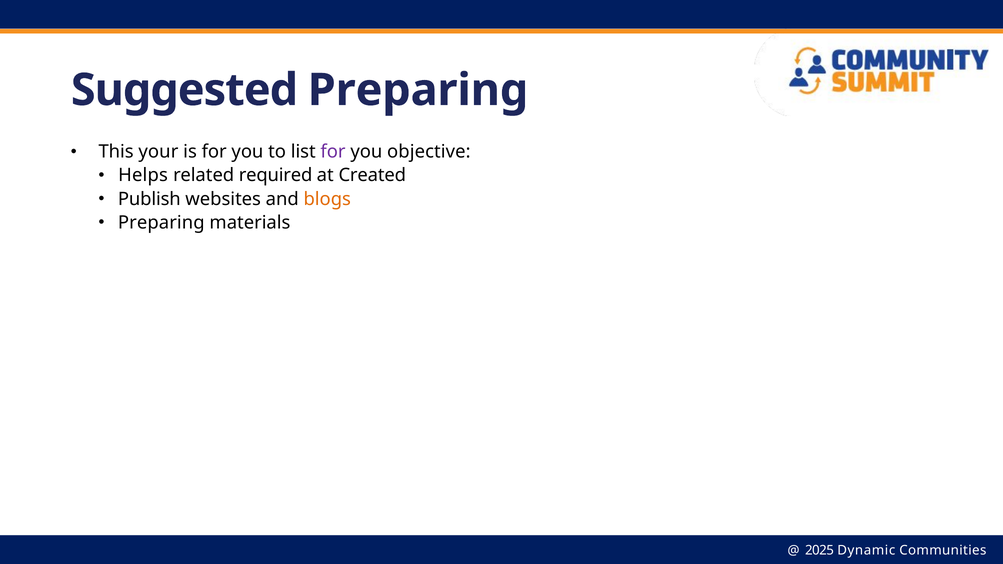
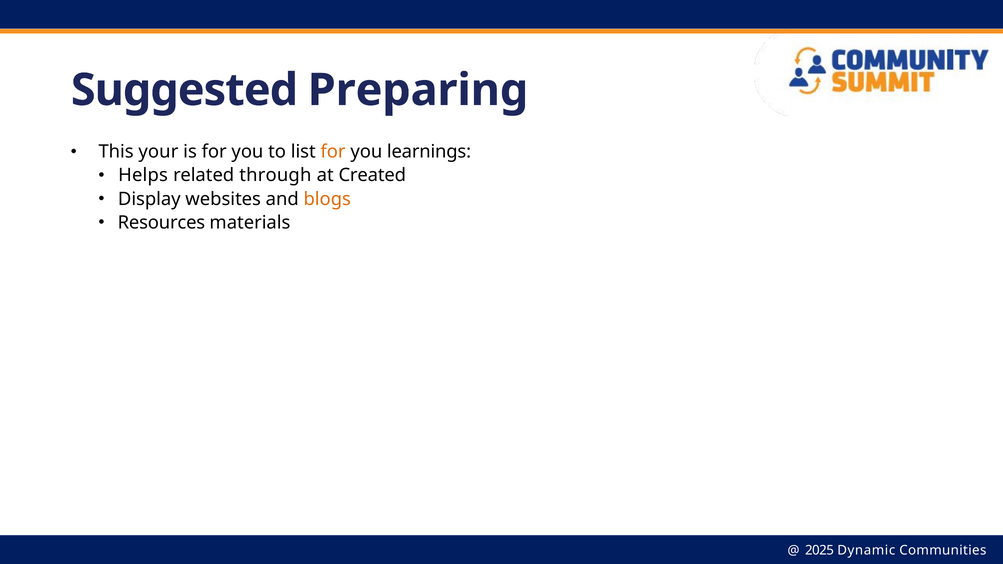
for at (333, 152) colour: purple -> orange
objective: objective -> learnings
required: required -> through
Publish: Publish -> Display
Preparing at (161, 223): Preparing -> Resources
